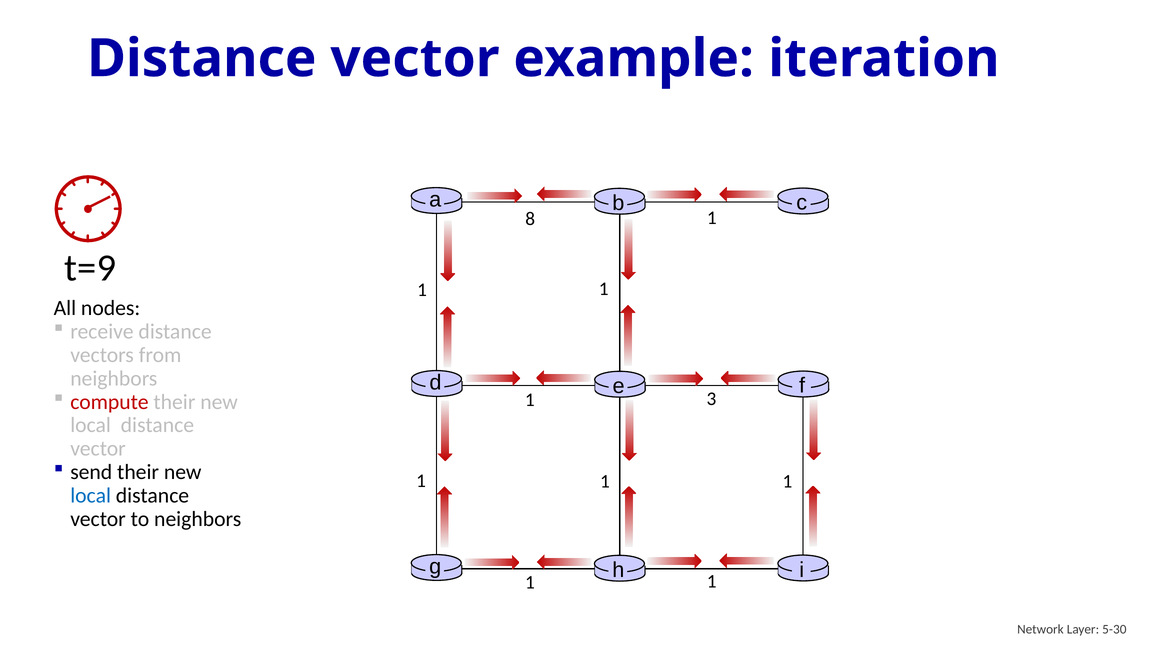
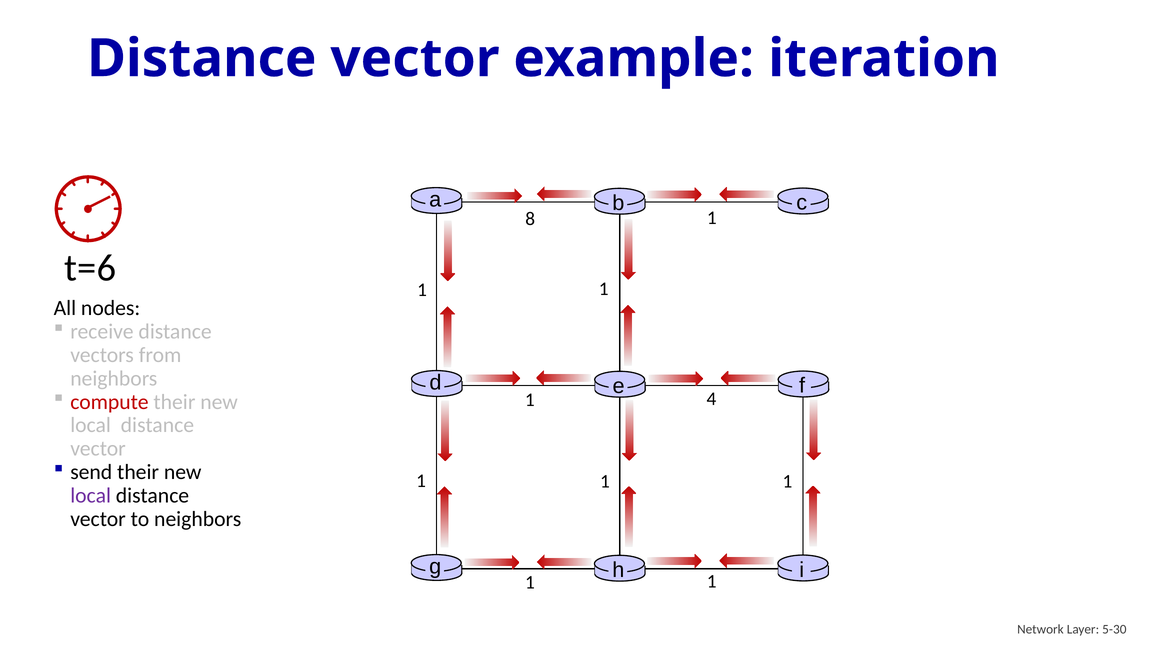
t=9: t=9 -> t=6
3: 3 -> 4
local at (91, 496) colour: blue -> purple
